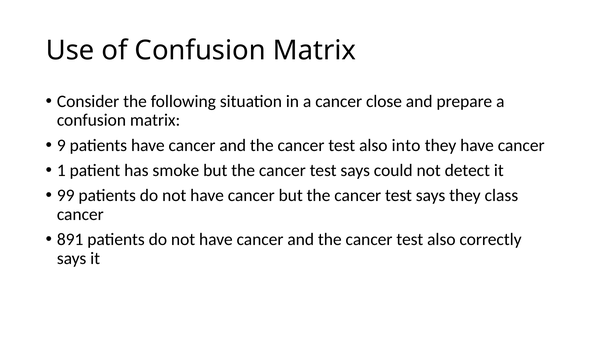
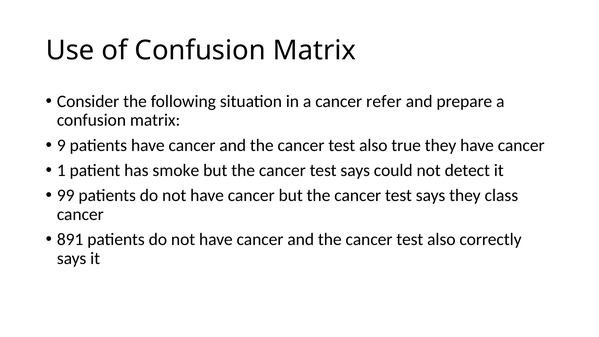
close: close -> refer
into: into -> true
